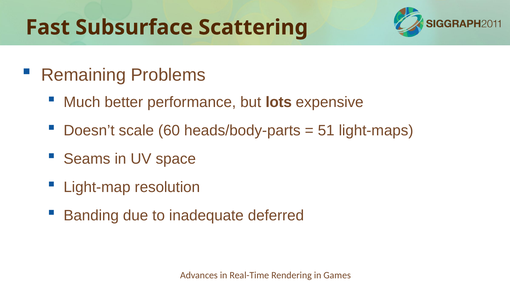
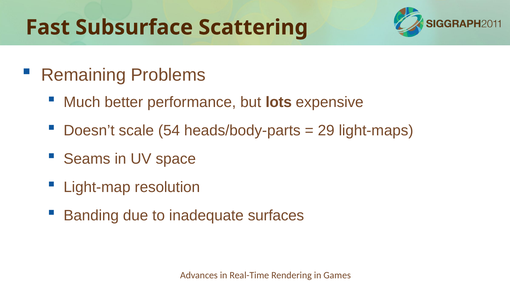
60: 60 -> 54
51: 51 -> 29
deferred: deferred -> surfaces
